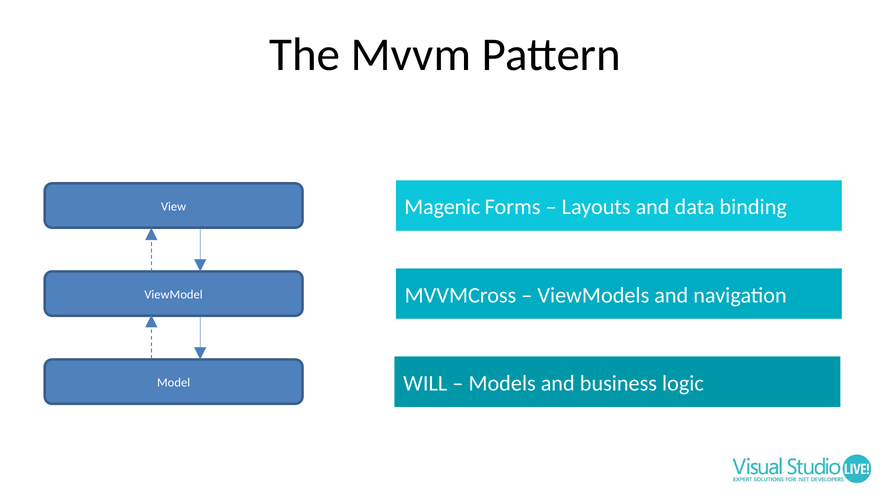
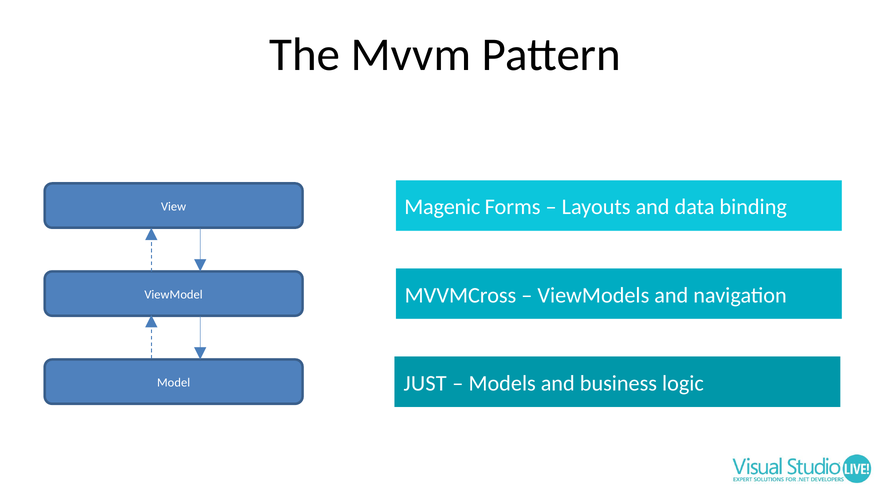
WILL: WILL -> JUST
